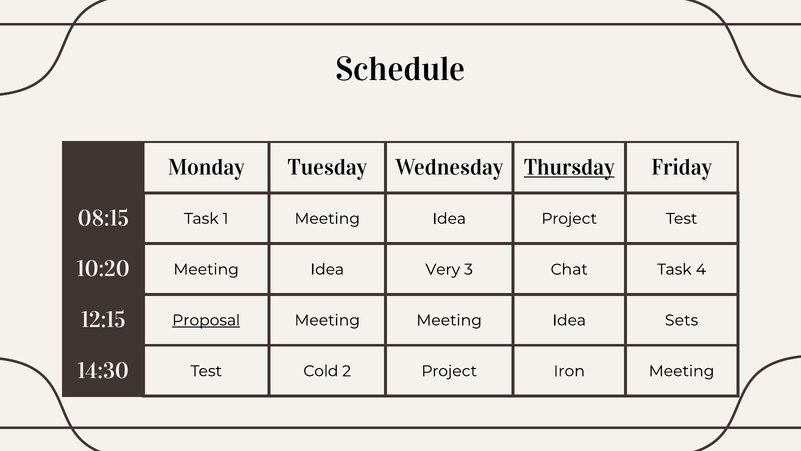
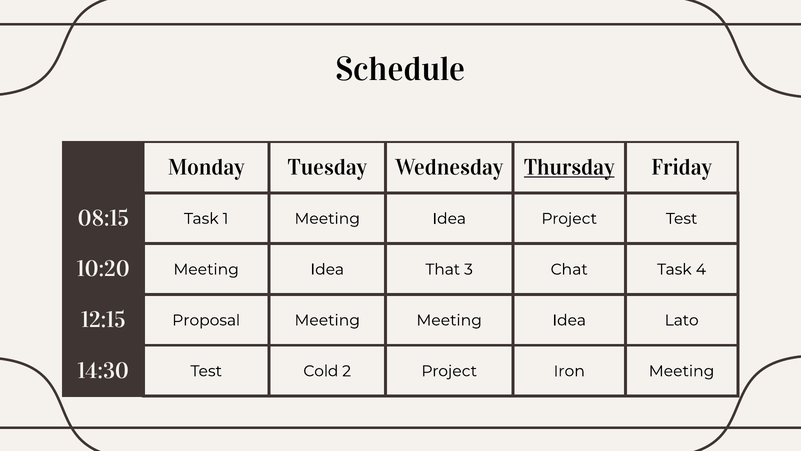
Very: Very -> That
Proposal underline: present -> none
Sets: Sets -> Lato
